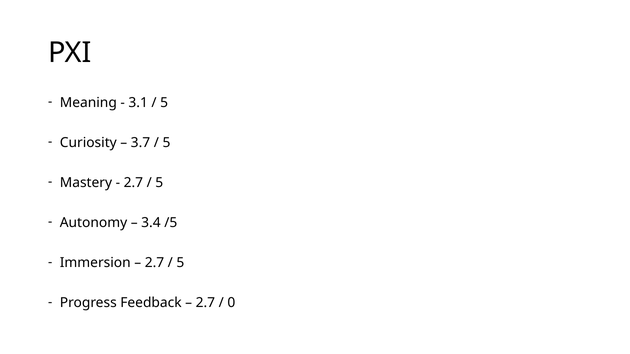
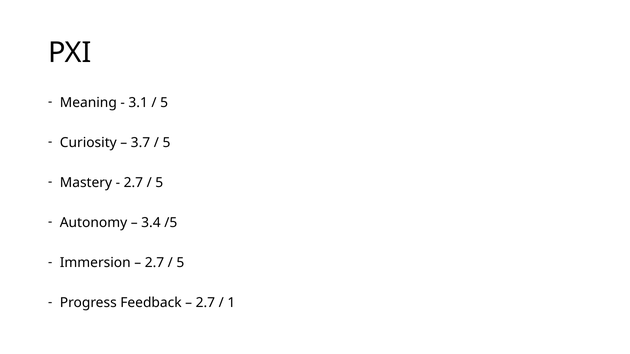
0: 0 -> 1
